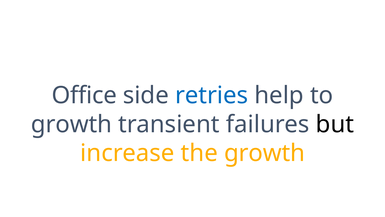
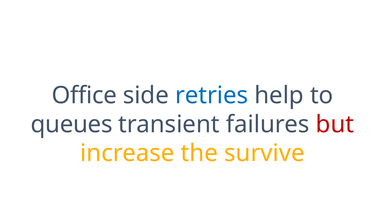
growth at (72, 124): growth -> queues
but colour: black -> red
the growth: growth -> survive
